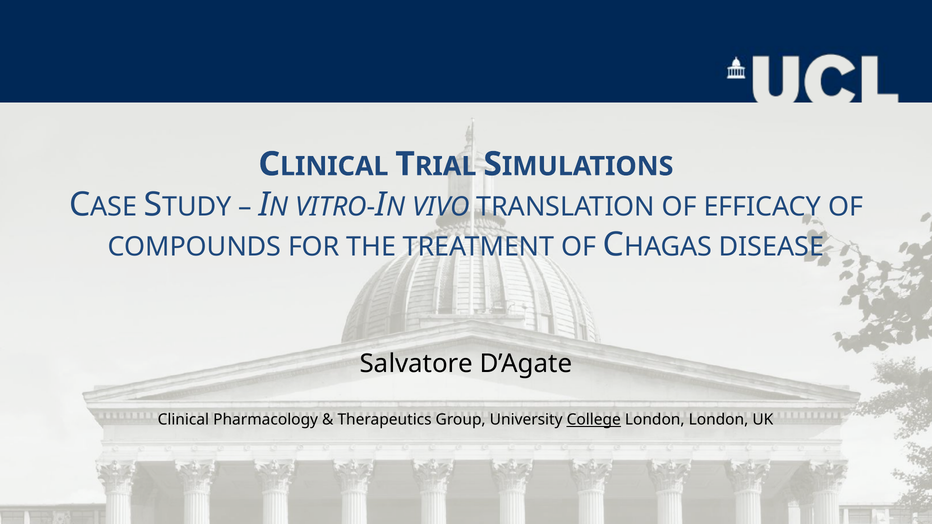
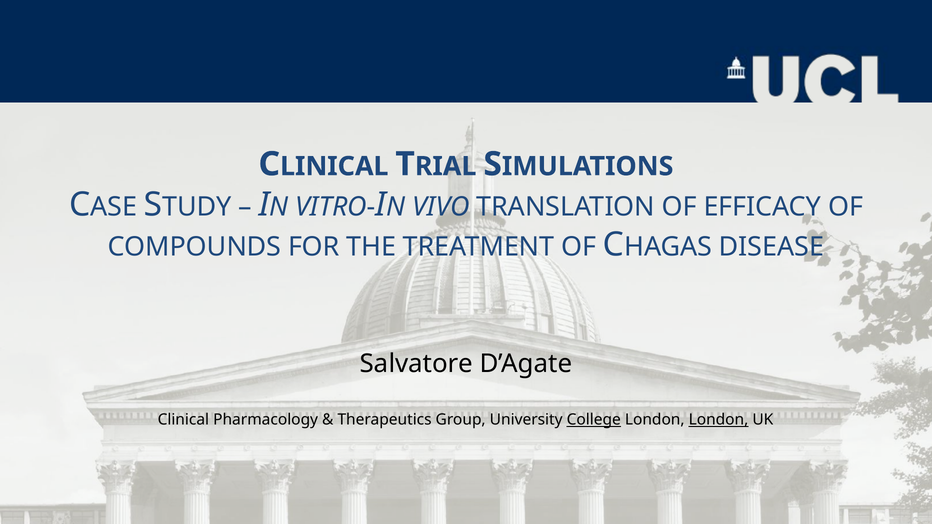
London at (718, 420) underline: none -> present
